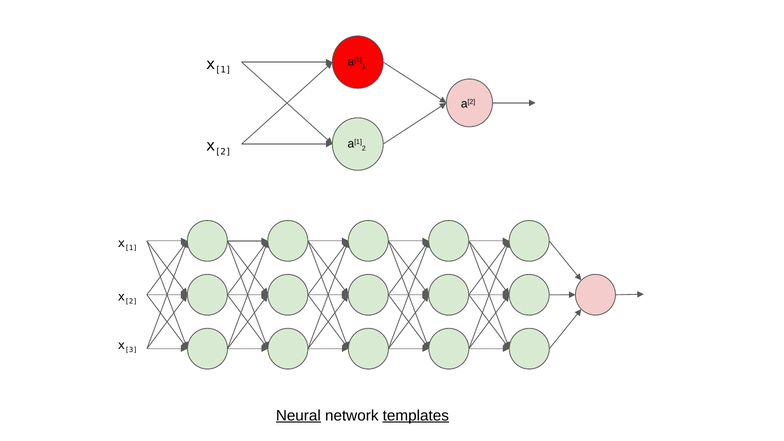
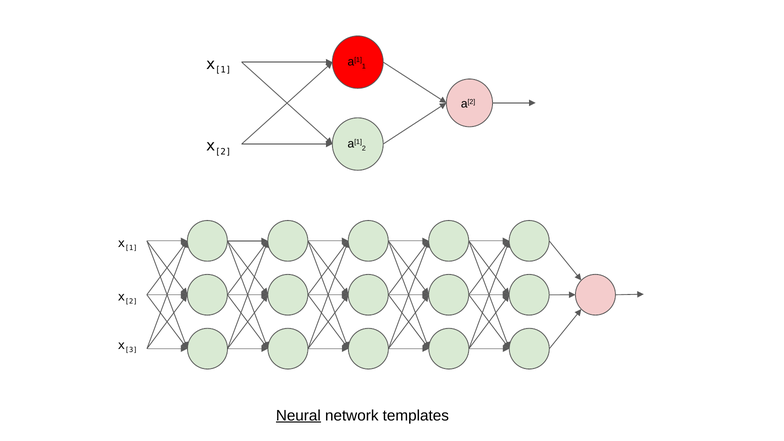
templates underline: present -> none
